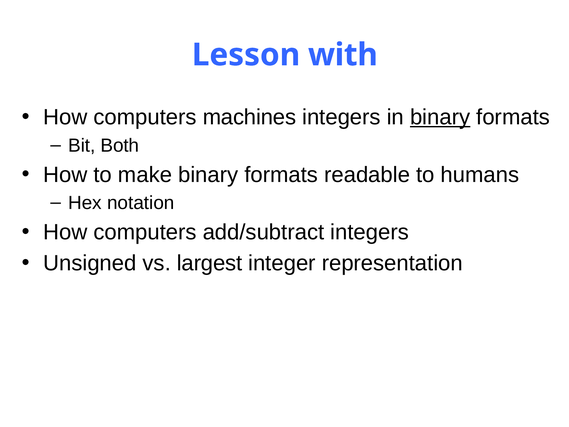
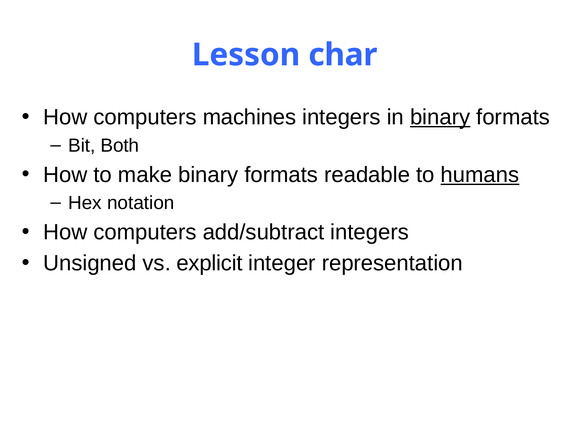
with: with -> char
humans underline: none -> present
largest: largest -> explicit
